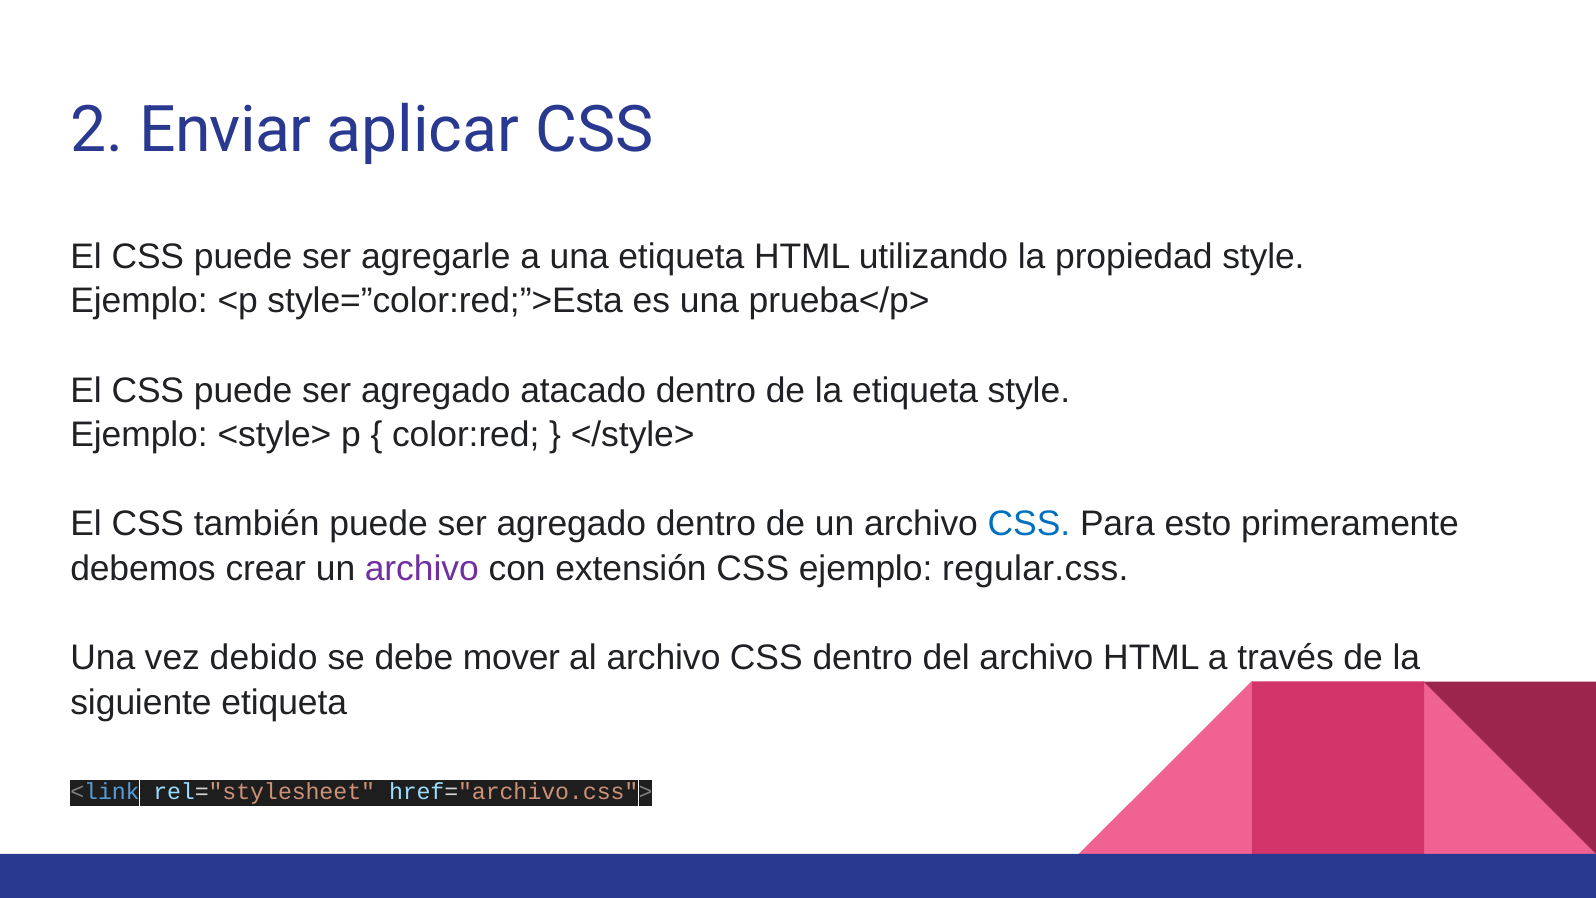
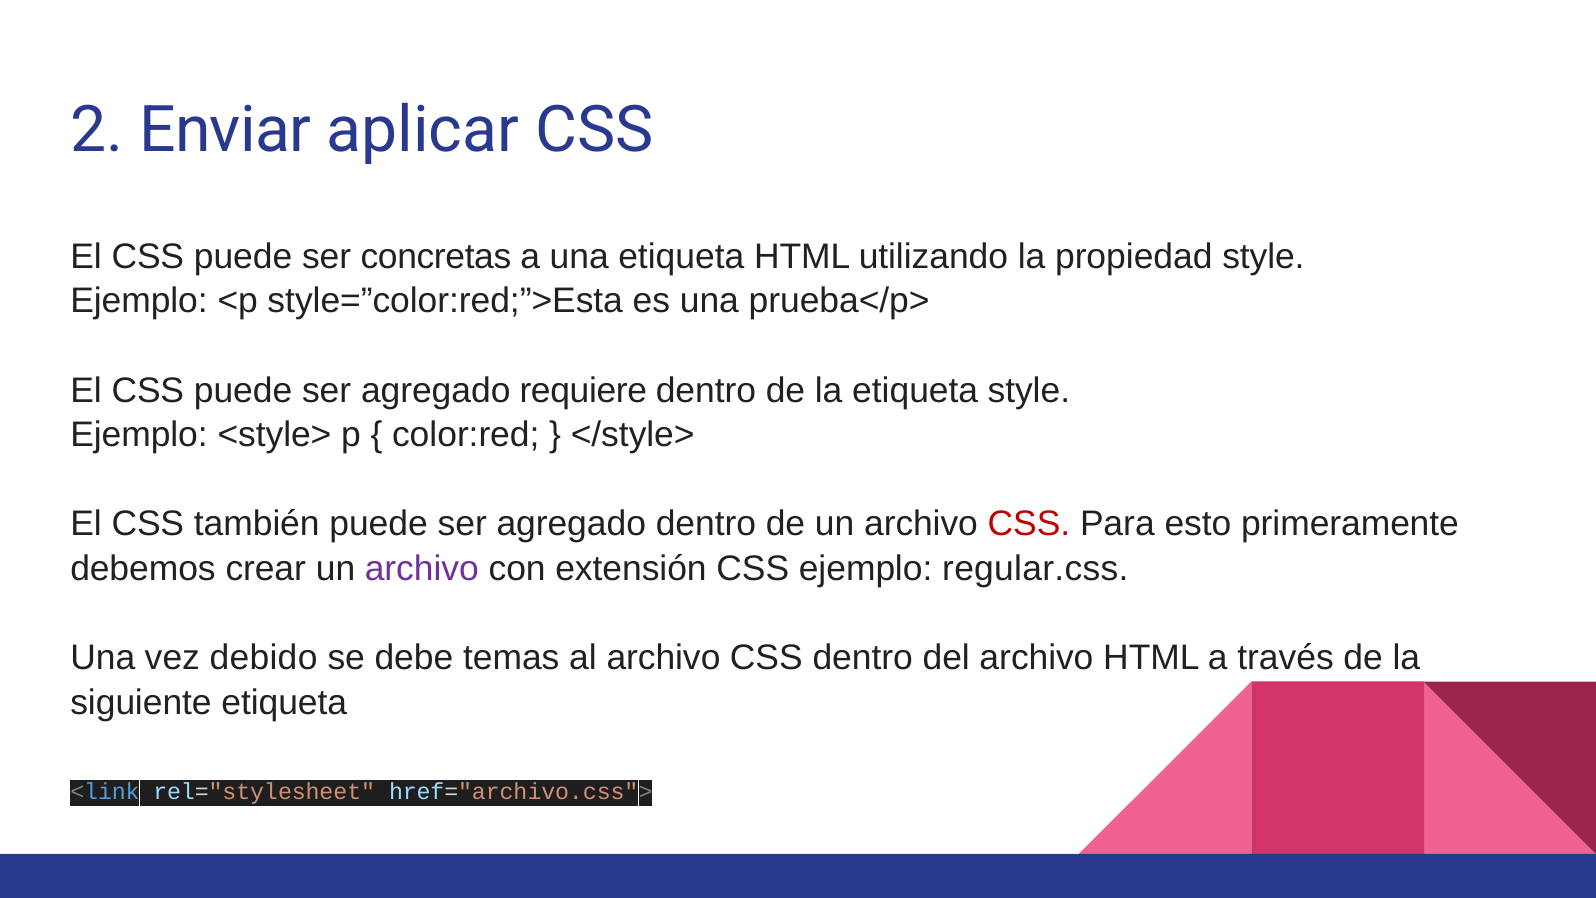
agregarle: agregarle -> concretas
atacado: atacado -> requiere
CSS at (1029, 524) colour: blue -> red
mover: mover -> temas
